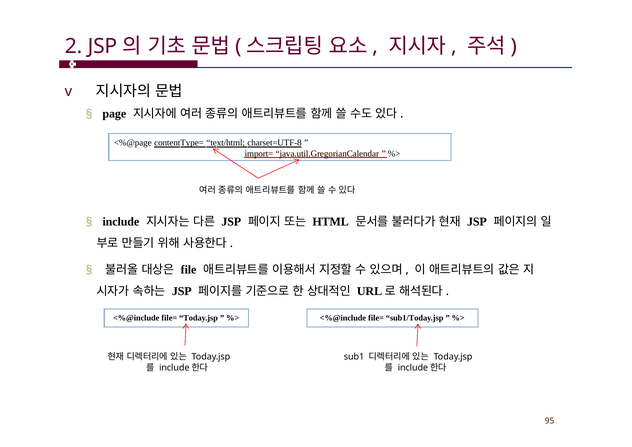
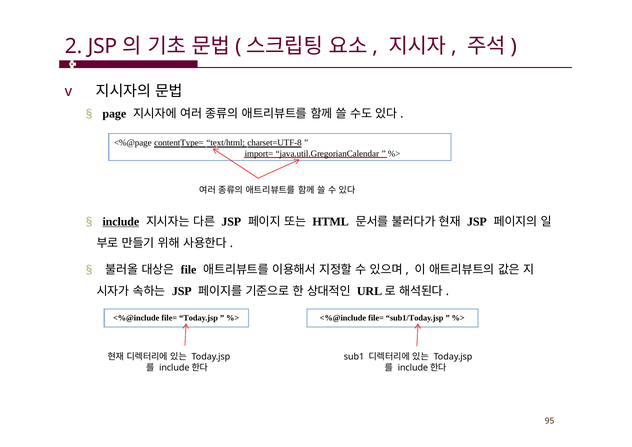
include underline: none -> present
